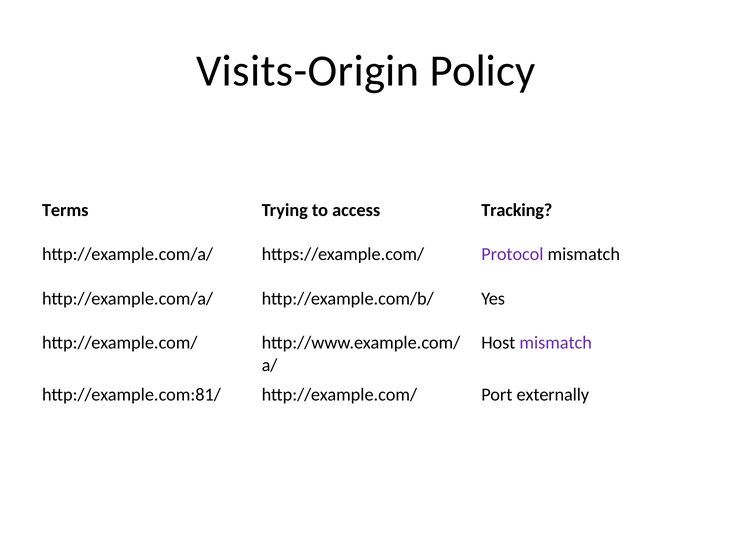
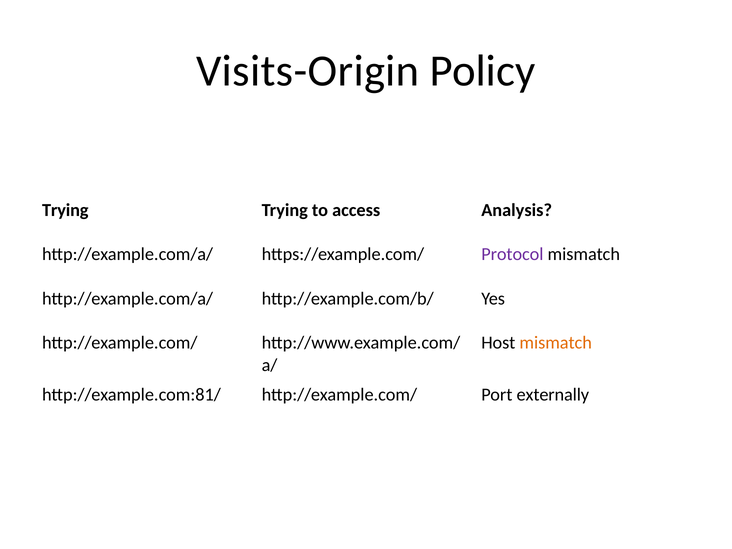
Terms at (65, 210): Terms -> Trying
Tracking: Tracking -> Analysis
mismatch at (556, 343) colour: purple -> orange
